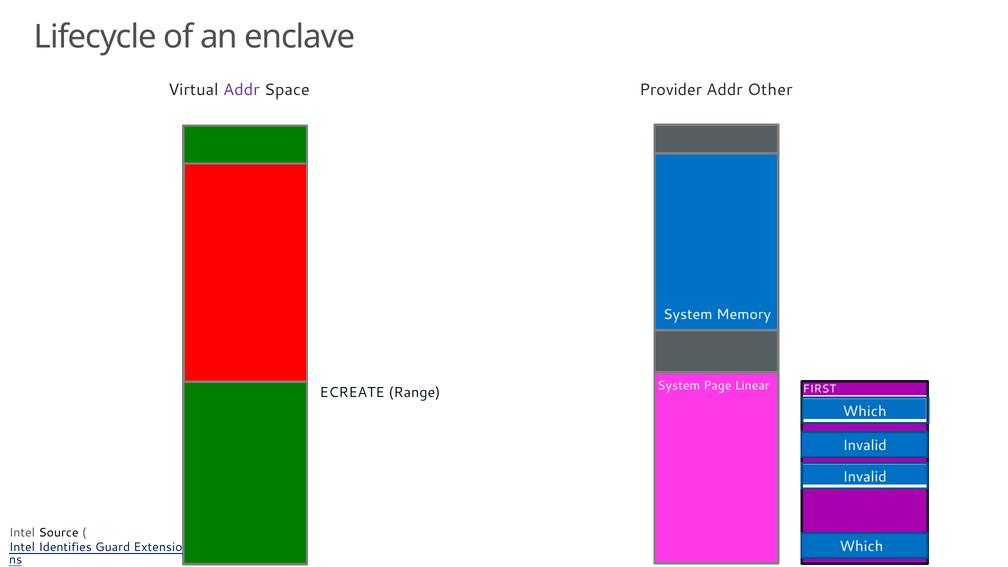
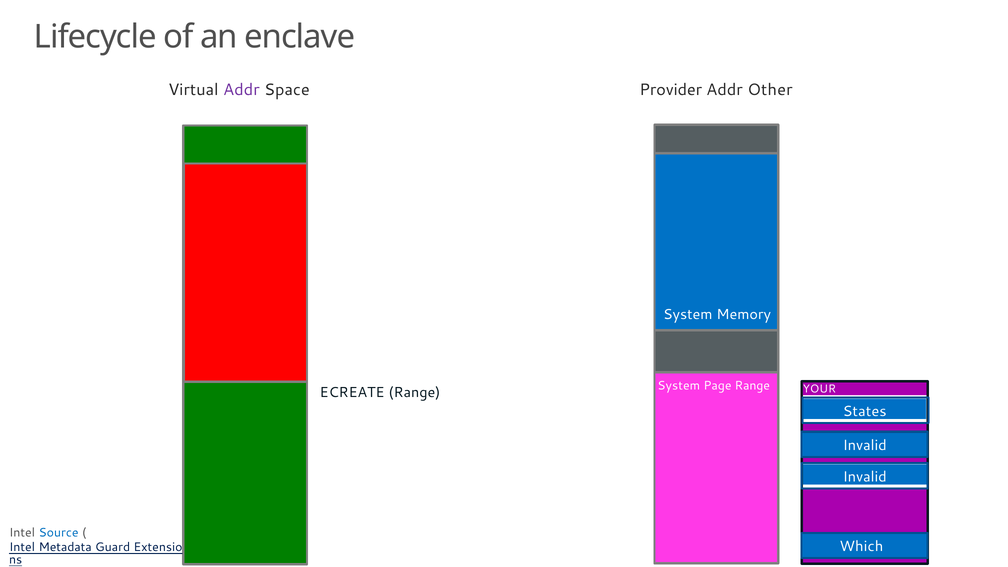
FIRST: FIRST -> YOUR
Page Linear: Linear -> Range
Which at (865, 411): Which -> States
Source colour: black -> blue
Identifies: Identifies -> Metadata
